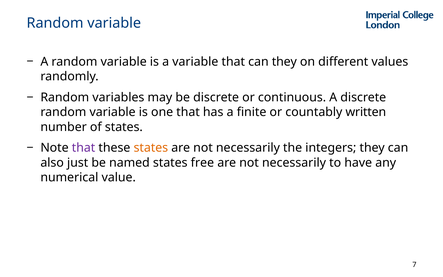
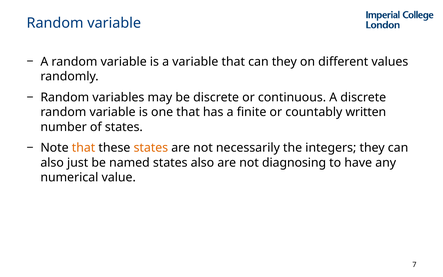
that at (84, 148) colour: purple -> orange
states free: free -> also
necessarily at (294, 163): necessarily -> diagnosing
